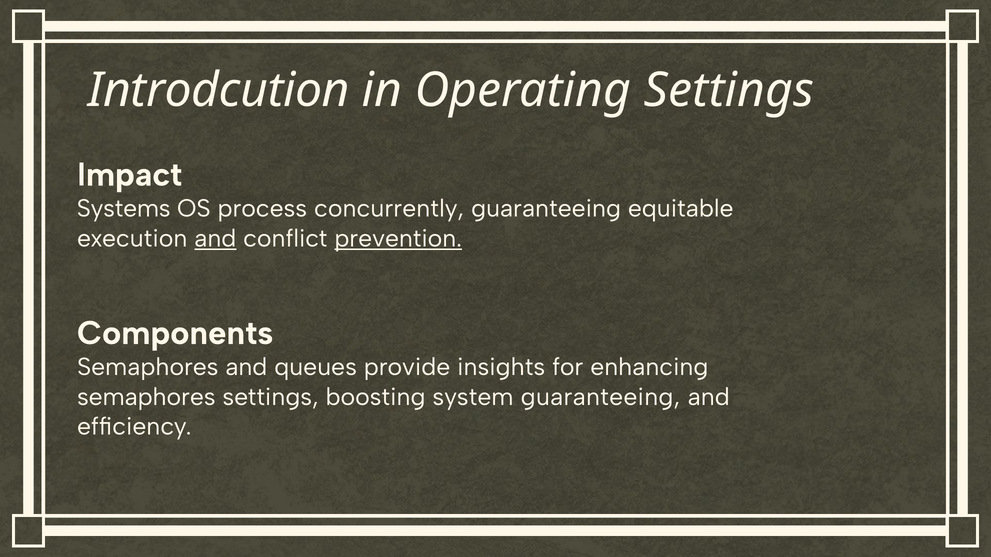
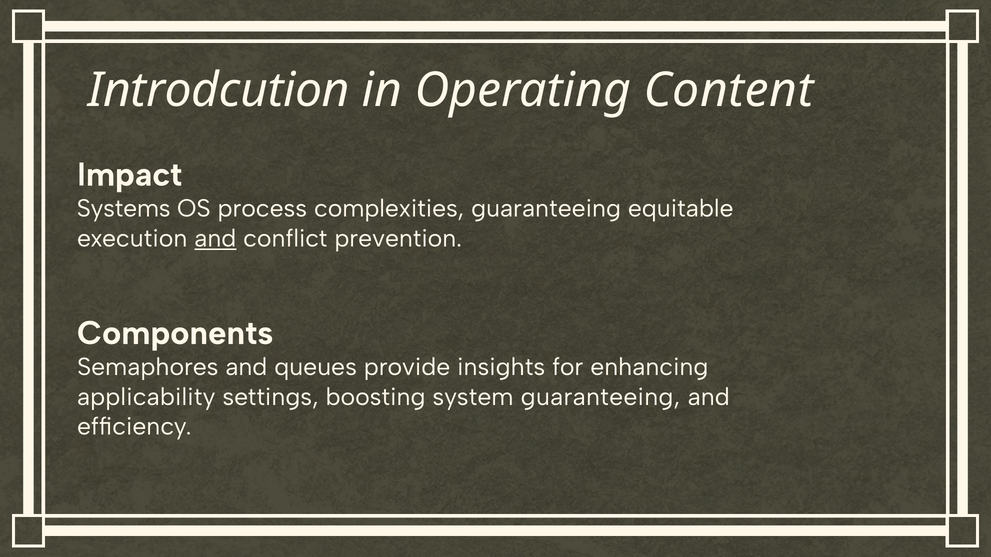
Operating Settings: Settings -> Content
concurrently: concurrently -> complexities
prevention underline: present -> none
semaphores at (146, 397): semaphores -> applicability
